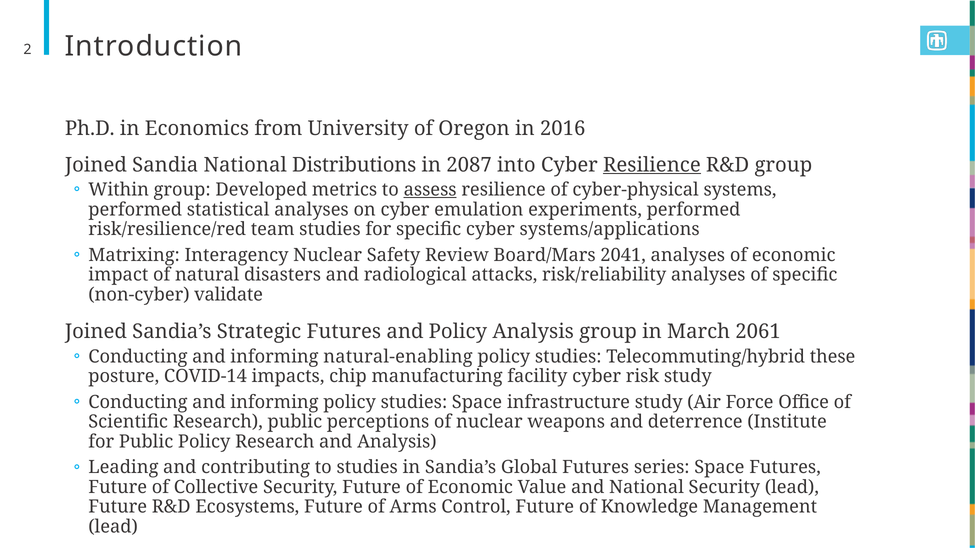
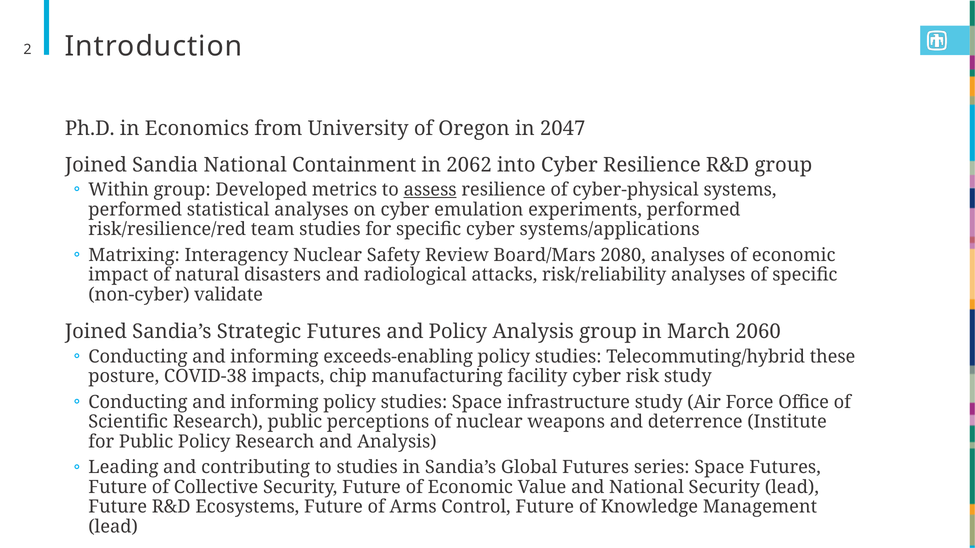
2016: 2016 -> 2047
Distributions: Distributions -> Containment
2087: 2087 -> 2062
Resilience at (652, 165) underline: present -> none
2041: 2041 -> 2080
2061: 2061 -> 2060
natural-enabling: natural-enabling -> exceeds-enabling
COVID-14: COVID-14 -> COVID-38
